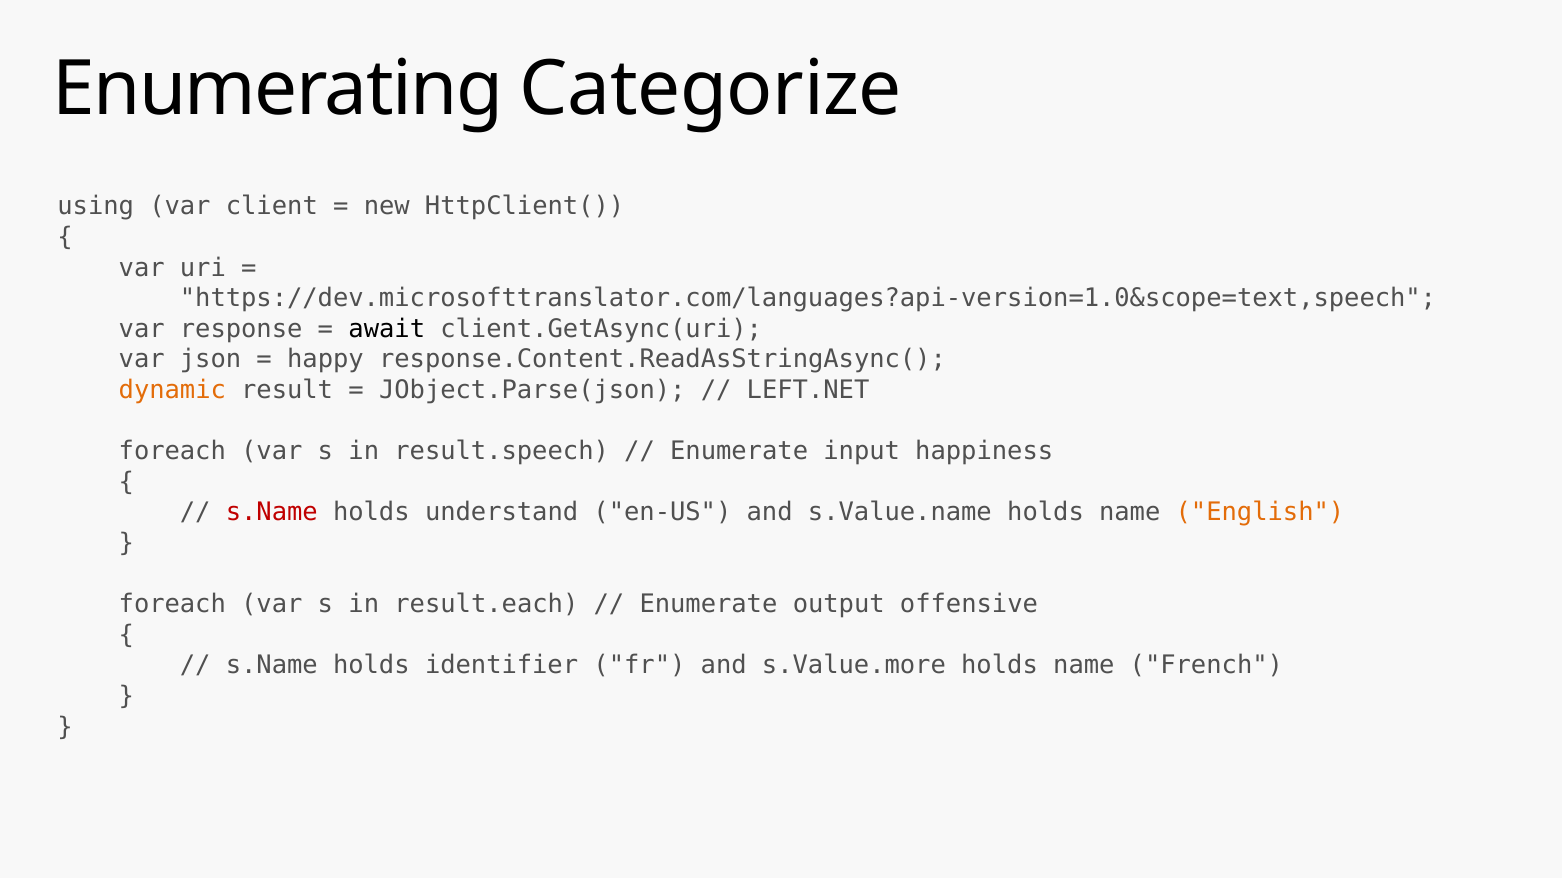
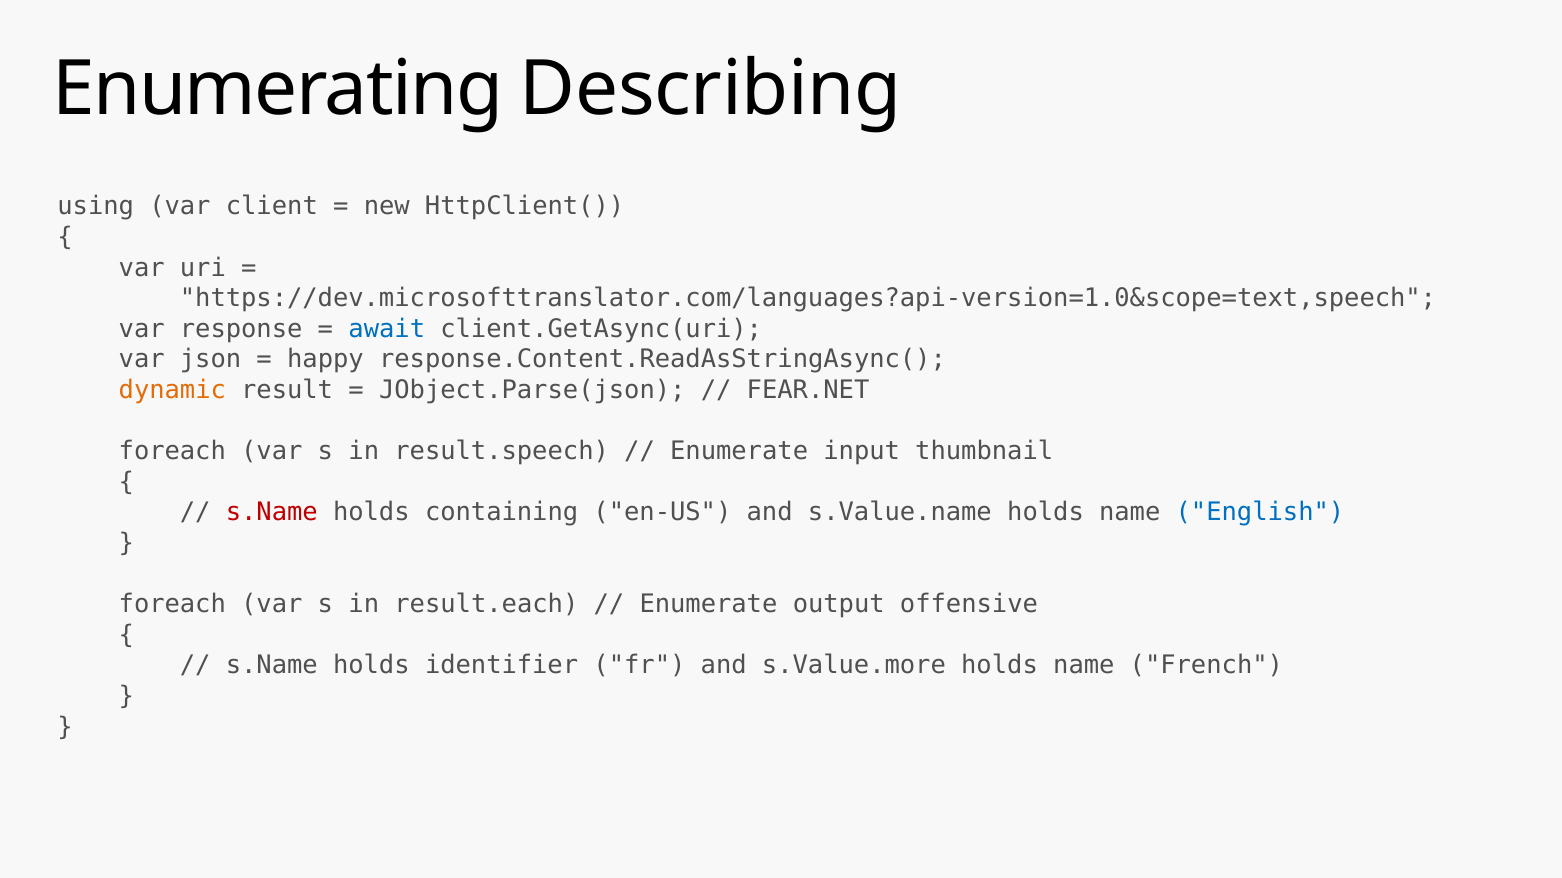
Categorize: Categorize -> Describing
await colour: black -> blue
LEFT.NET: LEFT.NET -> FEAR.NET
happiness: happiness -> thumbnail
understand: understand -> containing
English colour: orange -> blue
